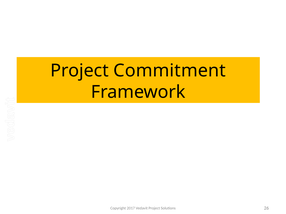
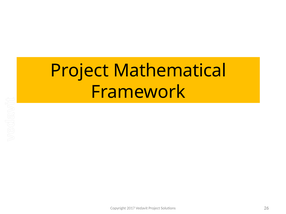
Commitment: Commitment -> Mathematical
